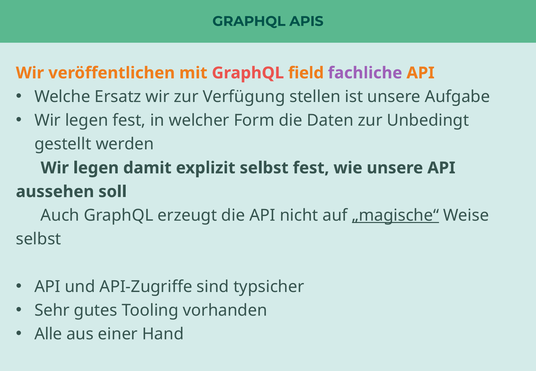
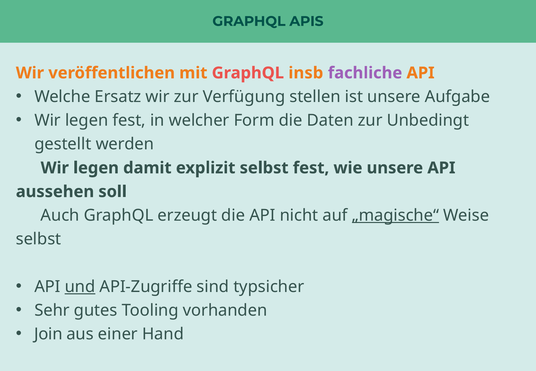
field: field -> insb
und underline: none -> present
Alle: Alle -> Join
